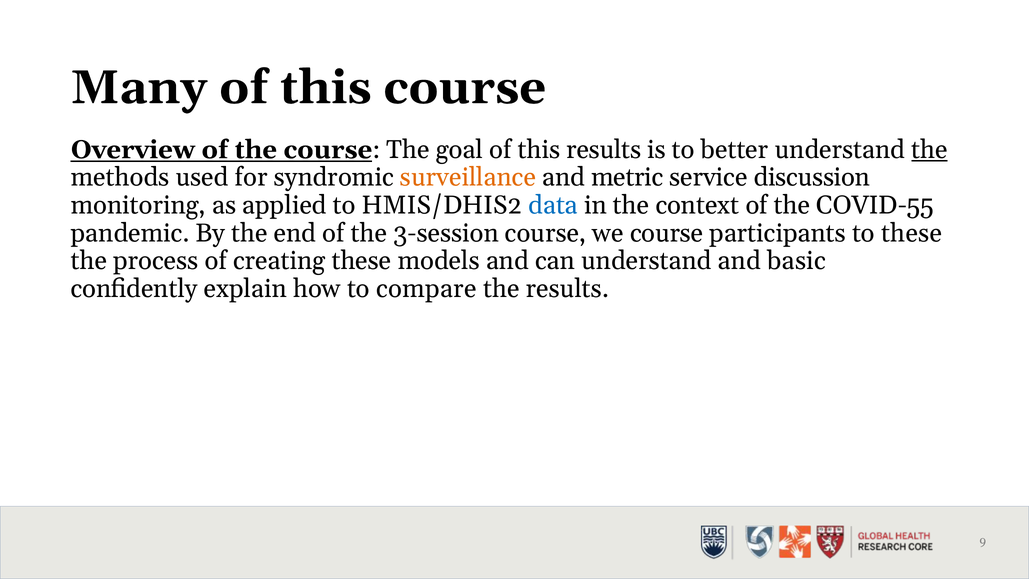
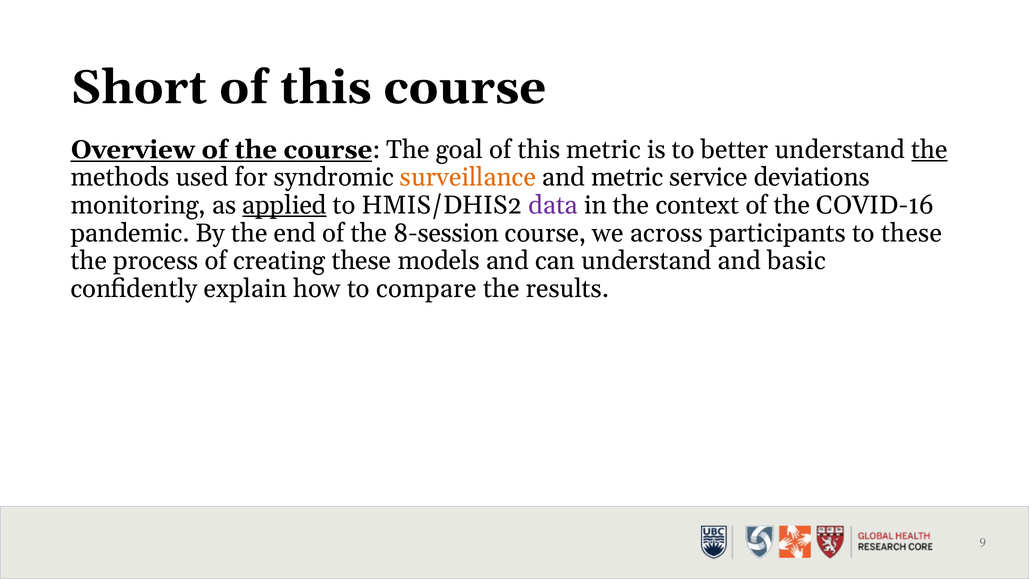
Many: Many -> Short
this results: results -> metric
discussion: discussion -> deviations
applied underline: none -> present
data colour: blue -> purple
COVID-55: COVID-55 -> COVID-16
3-session: 3-session -> 8-session
we course: course -> across
